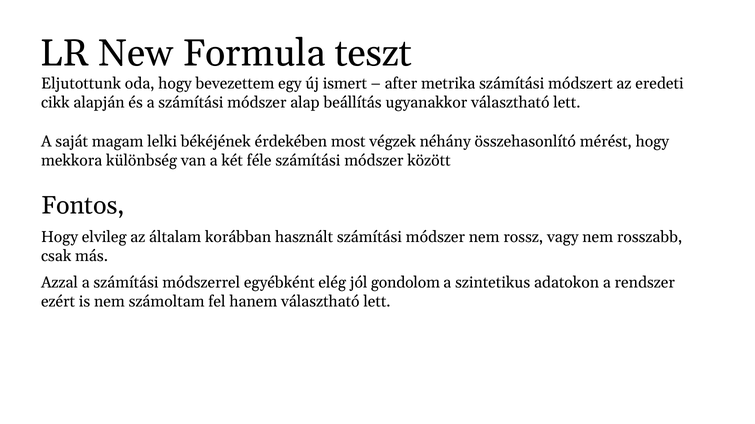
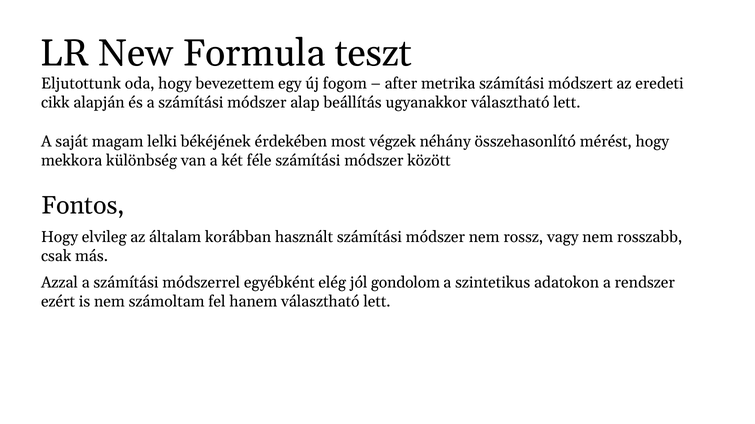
ismert: ismert -> fogom
